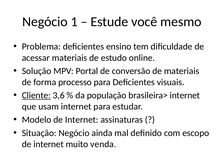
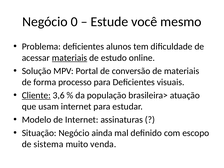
1: 1 -> 0
ensino: ensino -> alunos
materiais at (70, 58) underline: none -> present
brasileira> internet: internet -> atuação
internet at (49, 144): internet -> sistema
